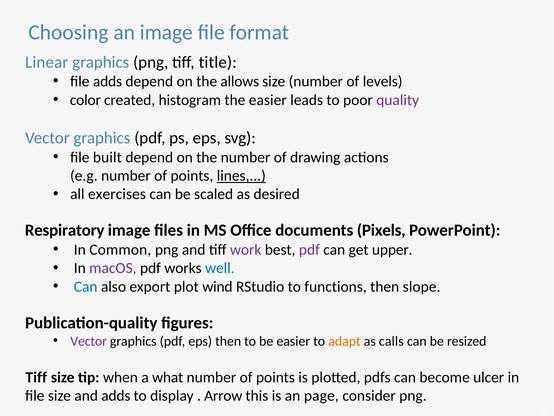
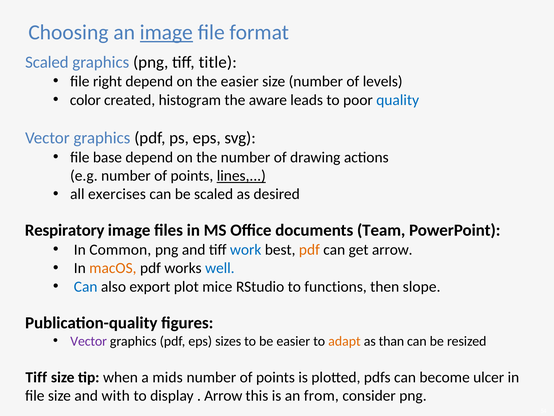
image at (166, 32) underline: none -> present
Linear at (47, 62): Linear -> Scaled
file adds: adds -> right
the allows: allows -> easier
the easier: easier -> aware
quality colour: purple -> blue
built: built -> base
Pixels: Pixels -> Team
work colour: purple -> blue
pdf at (309, 249) colour: purple -> orange
get upper: upper -> arrow
macOS colour: purple -> orange
wind: wind -> mice
eps then: then -> sizes
calls: calls -> than
what: what -> mids
and adds: adds -> with
page: page -> from
